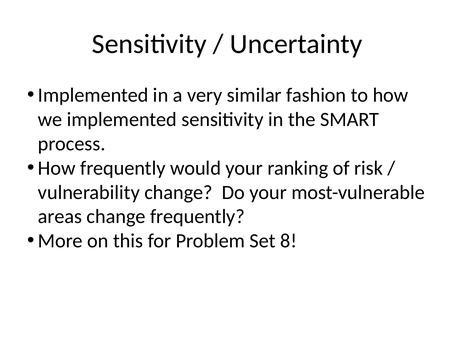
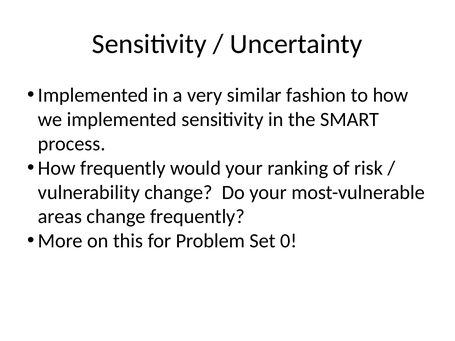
8: 8 -> 0
